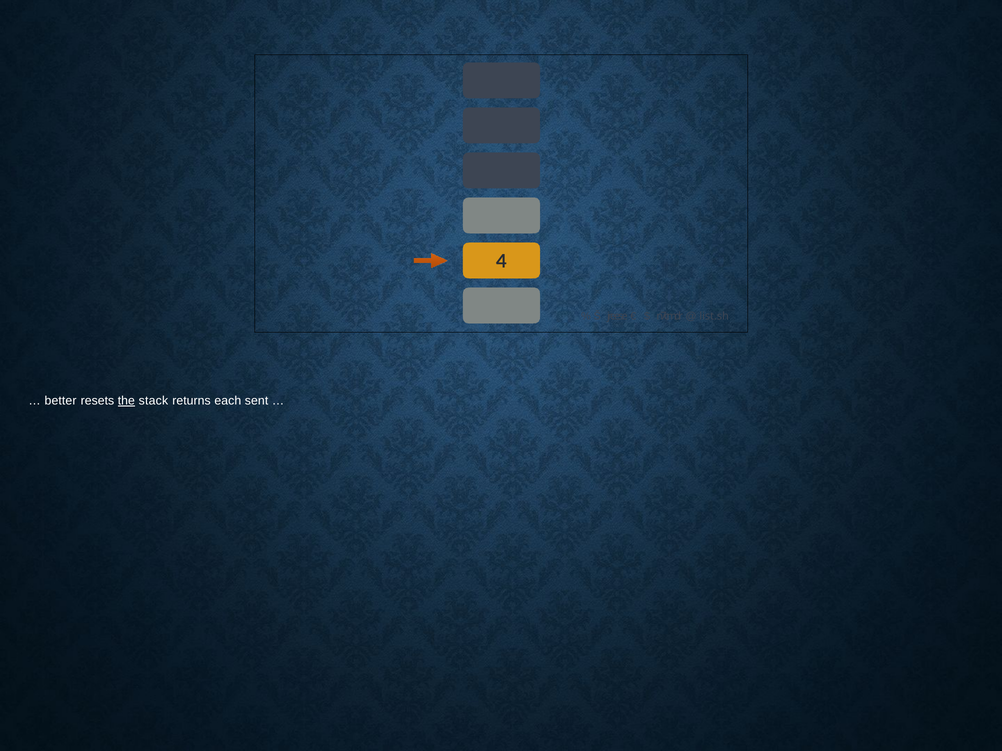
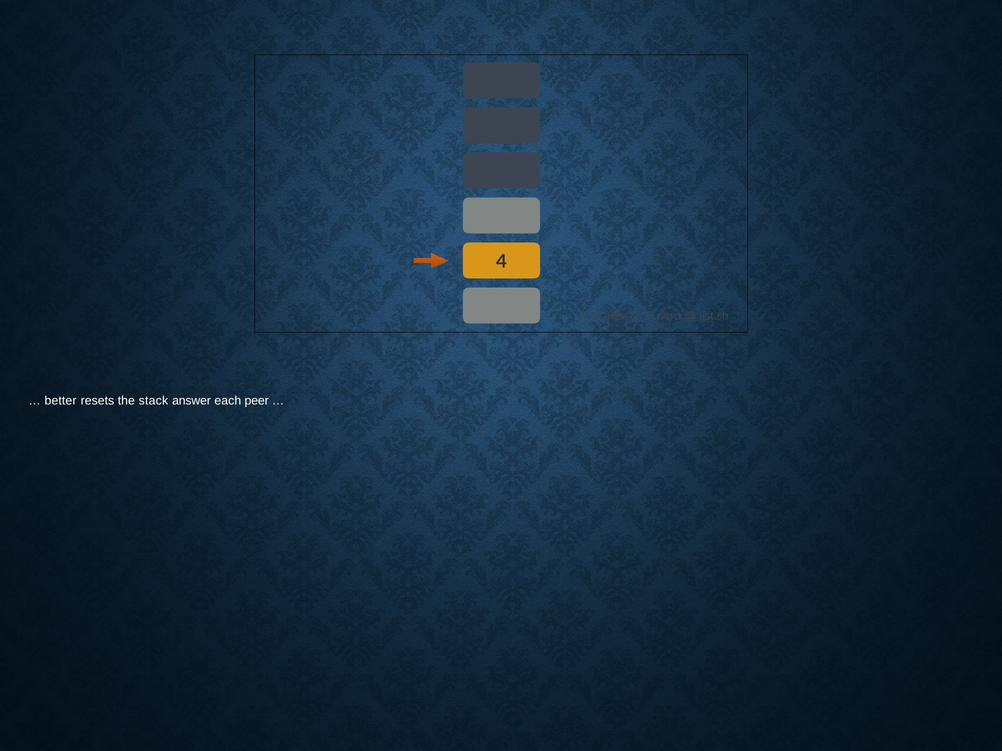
the underline: present -> none
returns: returns -> answer
sent: sent -> peer
